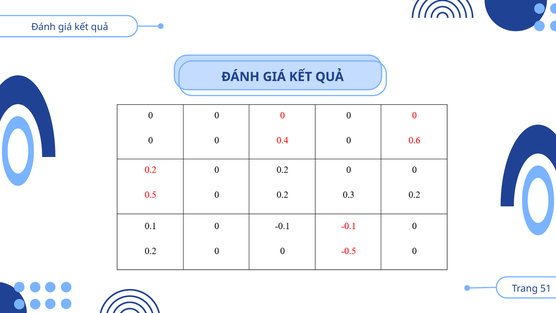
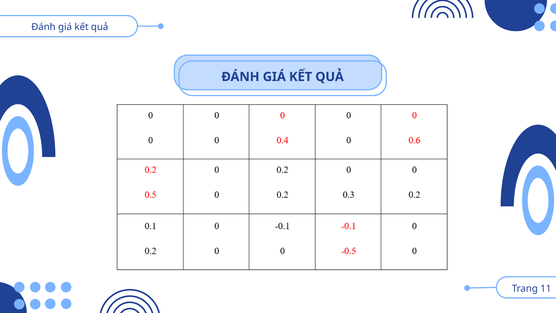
51: 51 -> 11
